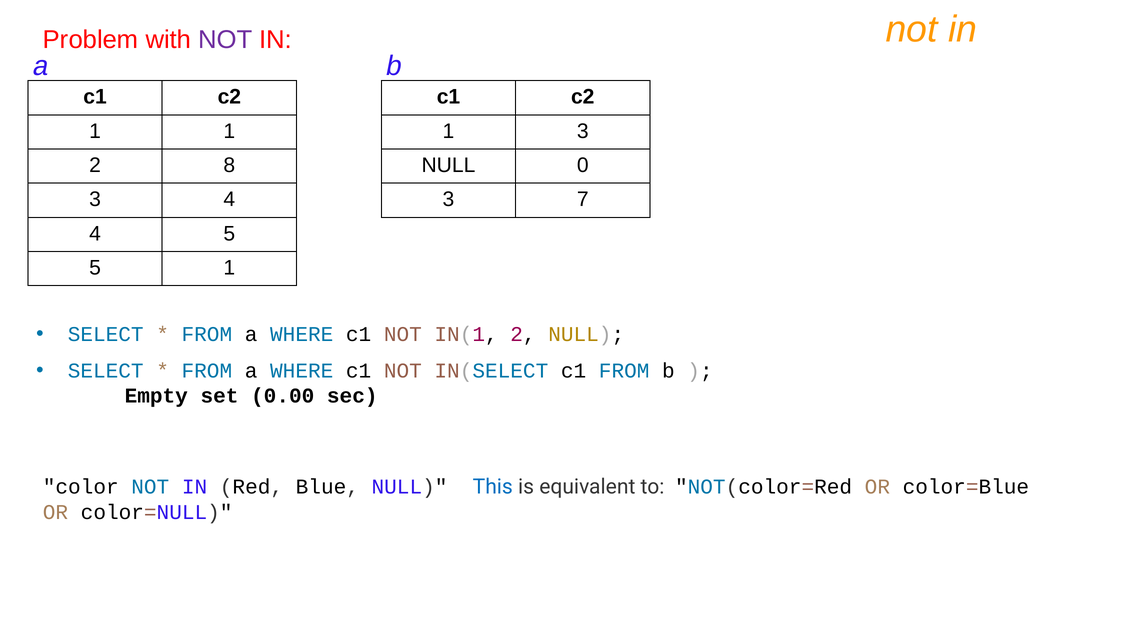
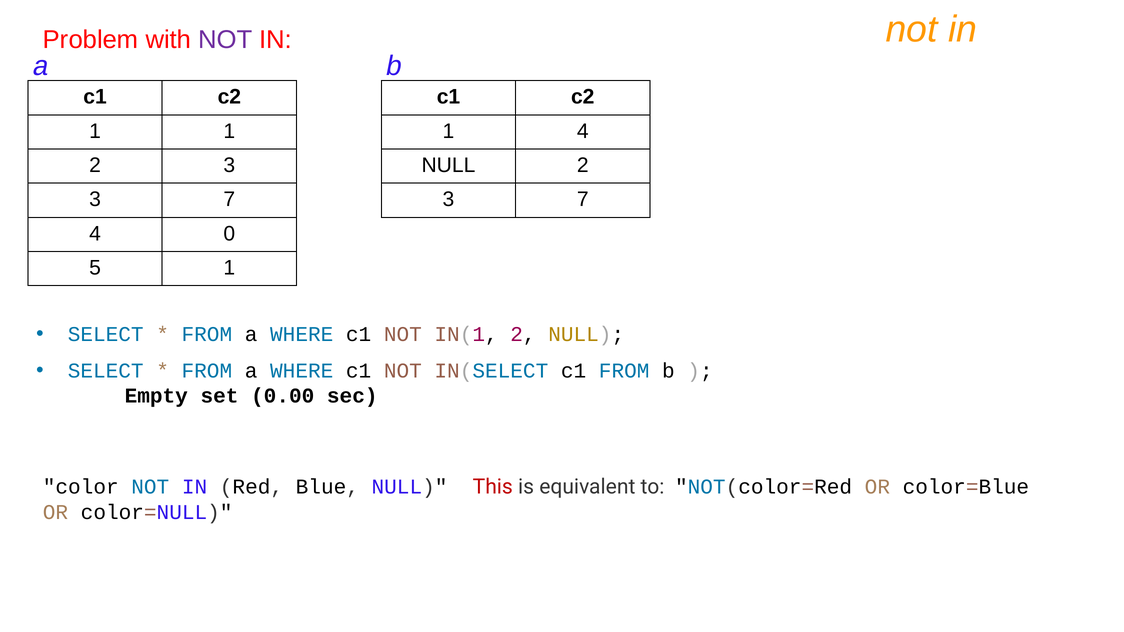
1 3: 3 -> 4
8 at (229, 165): 8 -> 3
NULL 0: 0 -> 2
4 at (229, 200): 4 -> 7
4 5: 5 -> 0
This colour: blue -> red
